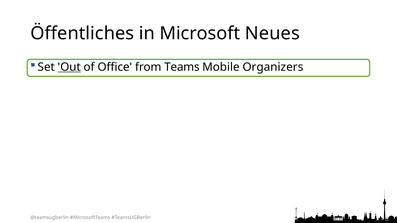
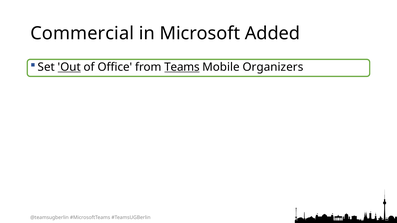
Öffentliches: Öffentliches -> Commercial
Neues: Neues -> Added
Teams underline: none -> present
